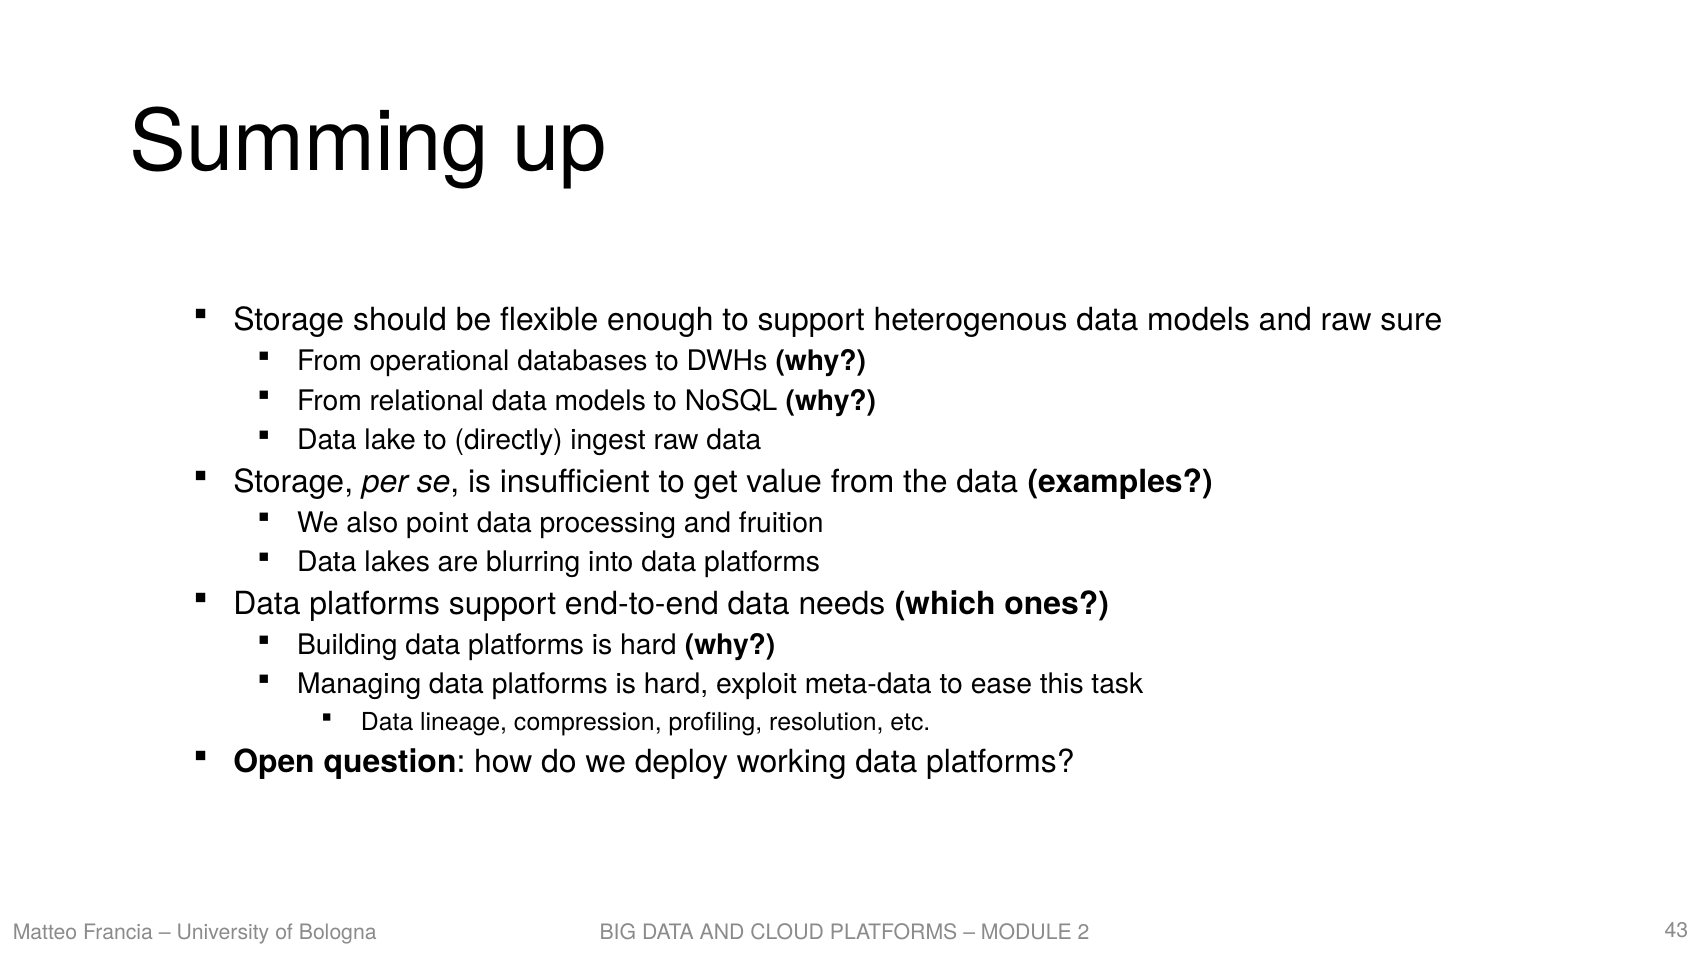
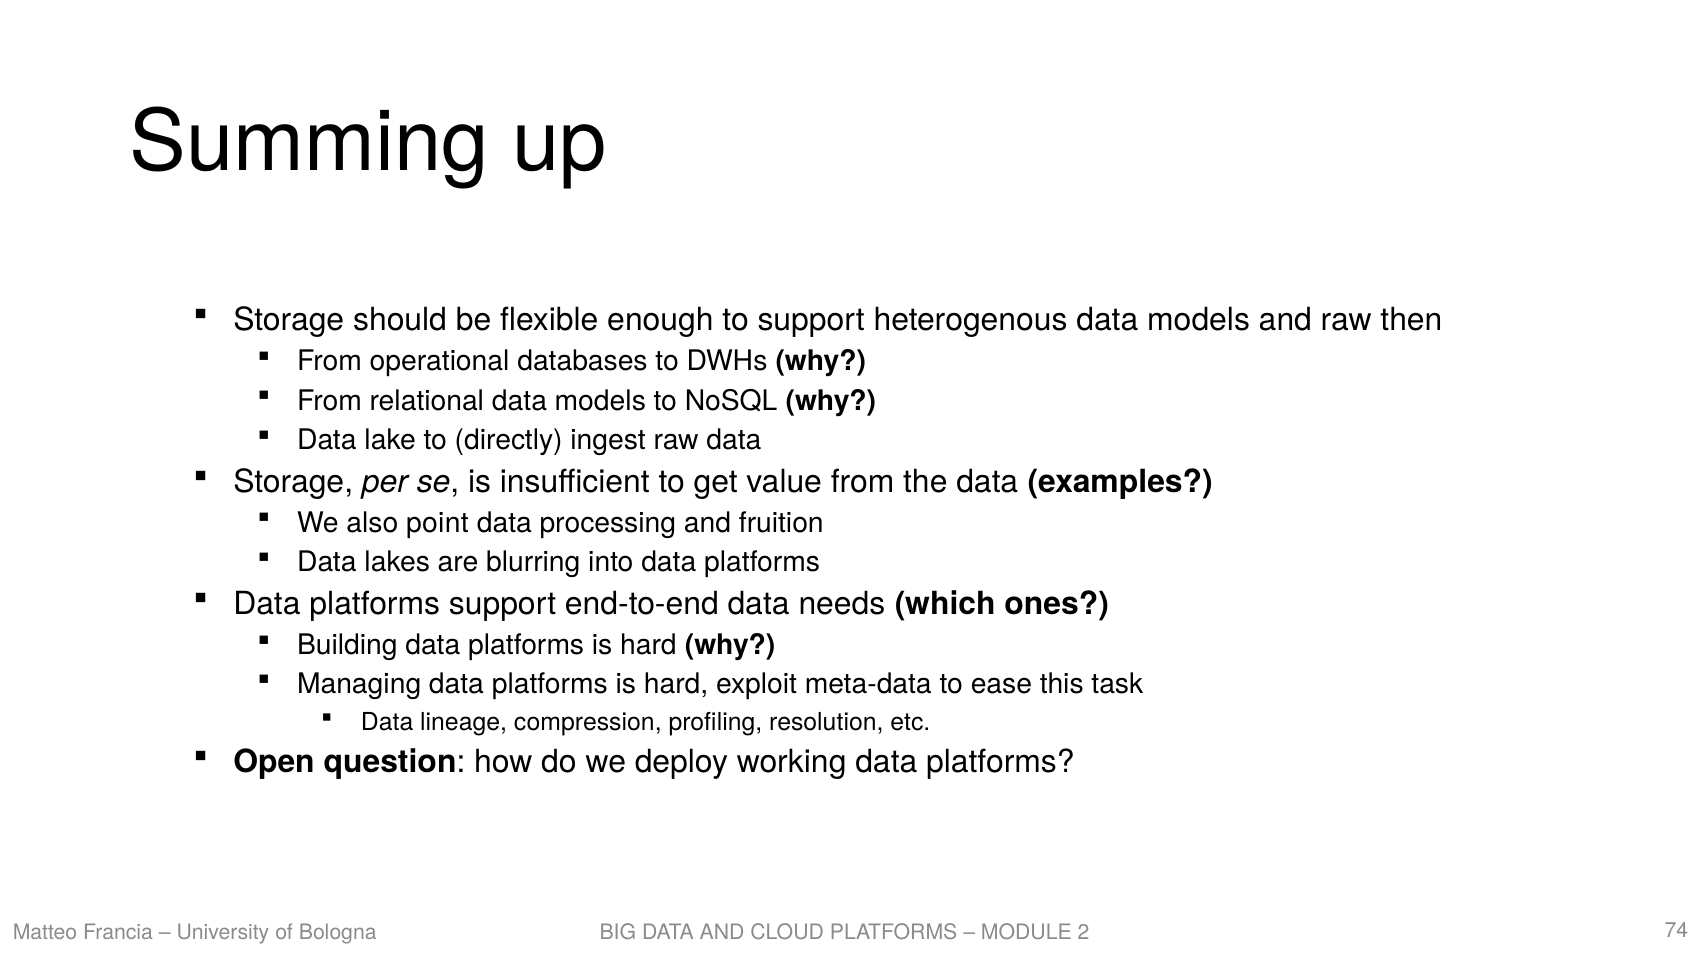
sure: sure -> then
43: 43 -> 74
